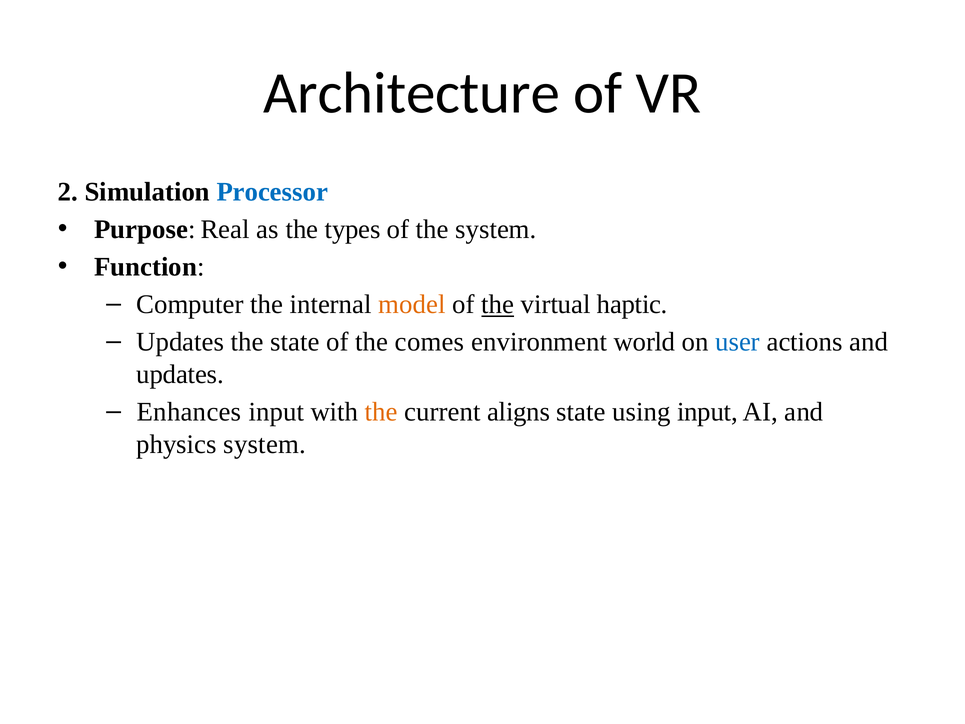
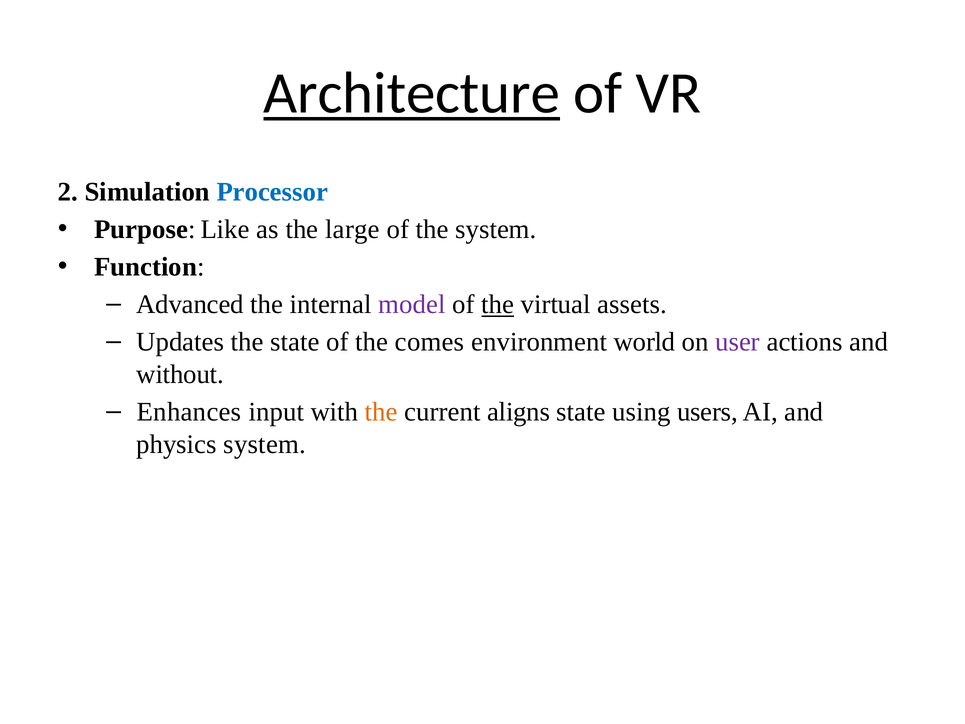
Architecture underline: none -> present
Real: Real -> Like
types: types -> large
Computer: Computer -> Advanced
model colour: orange -> purple
haptic: haptic -> assets
user colour: blue -> purple
updates at (180, 374): updates -> without
using input: input -> users
